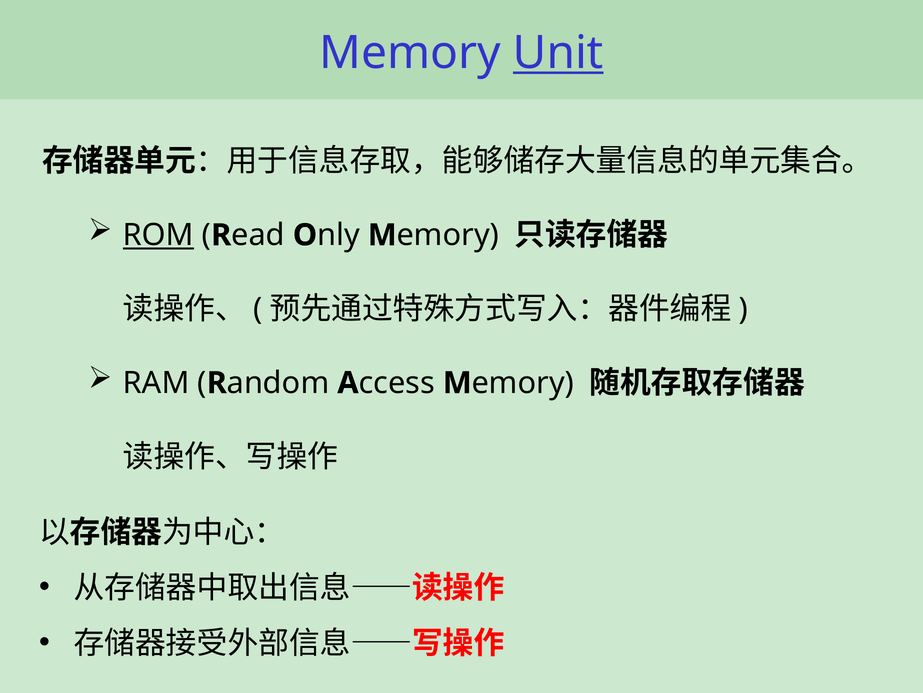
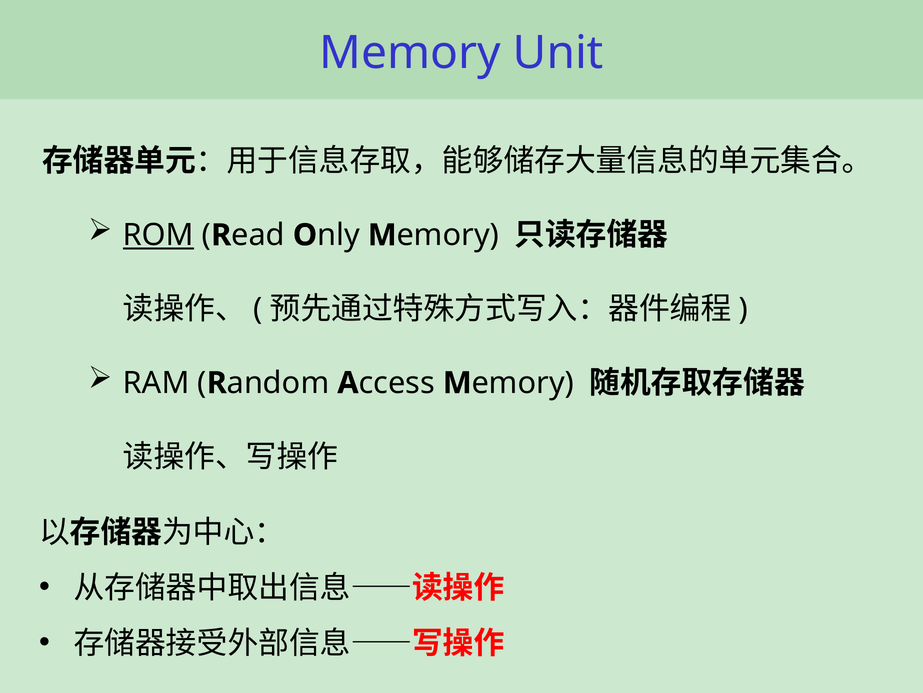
Unit underline: present -> none
